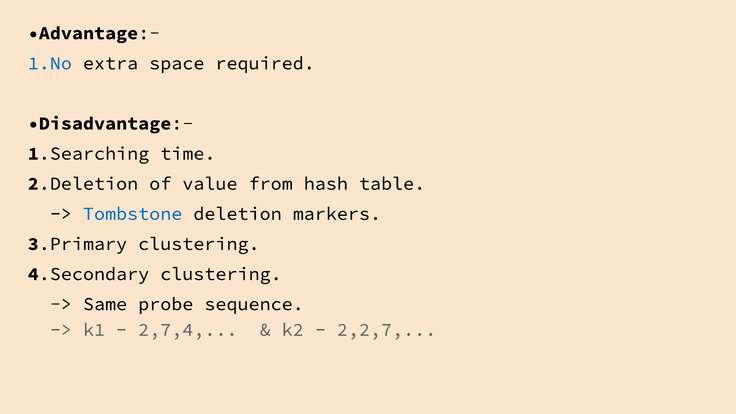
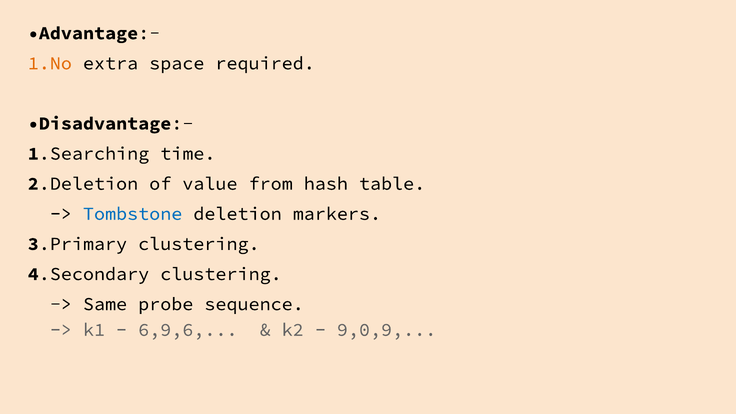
1.No colour: blue -> orange
2,7,4: 2,7,4 -> 6,9,6
2,2,7: 2,2,7 -> 9,0,9
